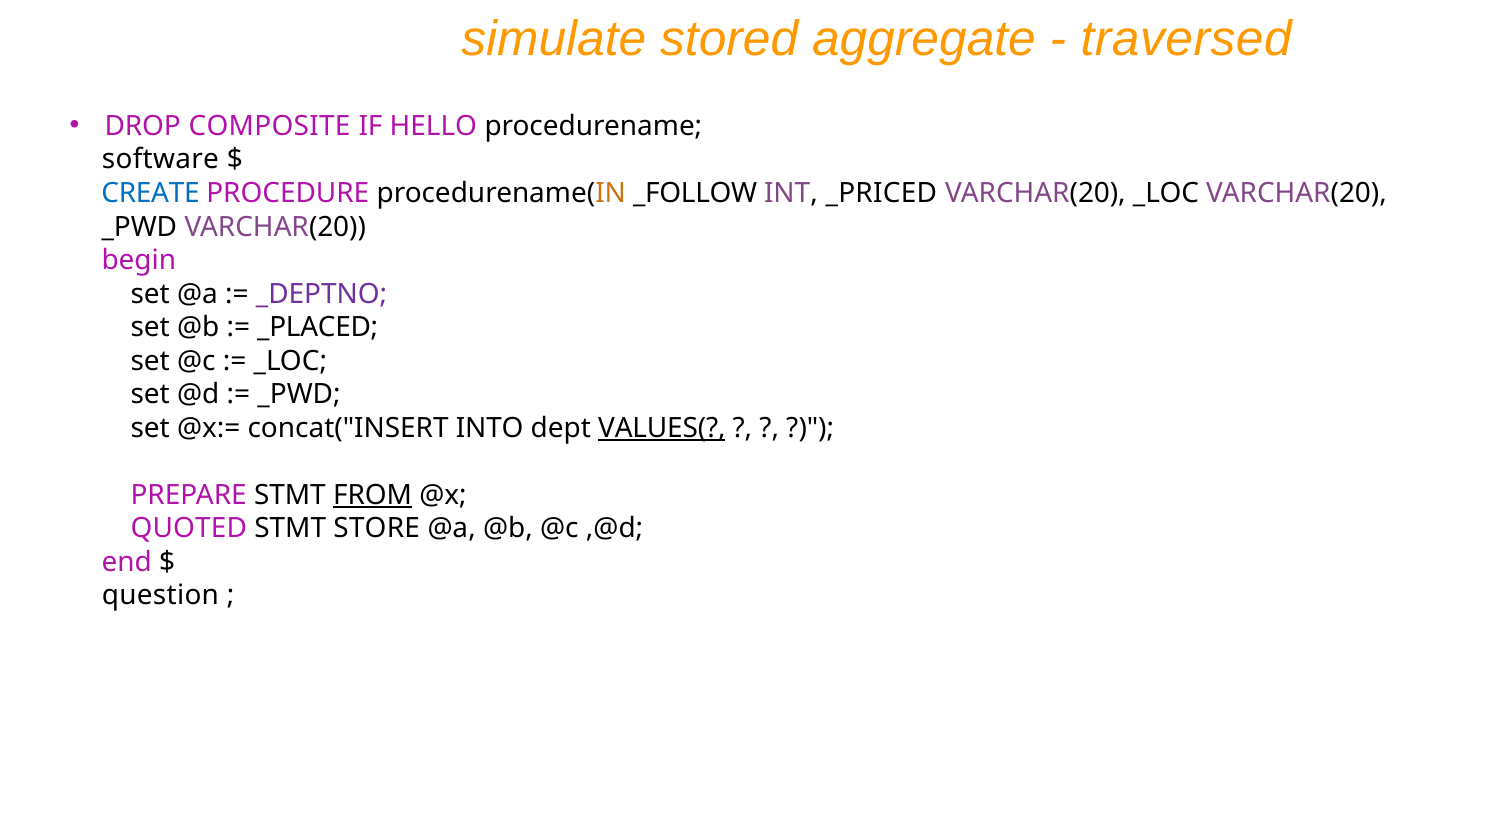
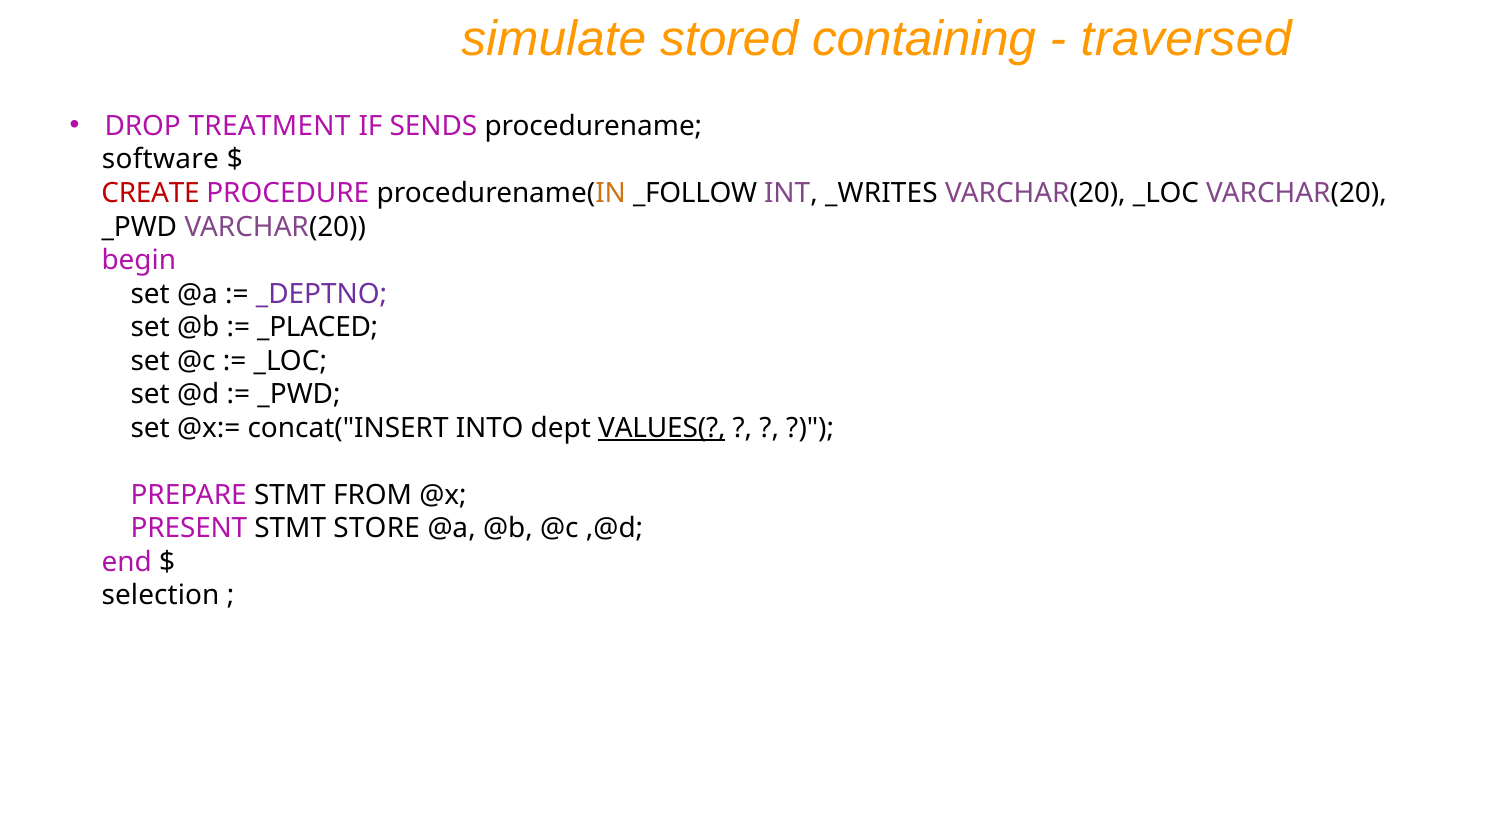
aggregate: aggregate -> containing
COMPOSITE: COMPOSITE -> TREATMENT
HELLO: HELLO -> SENDS
CREATE colour: blue -> red
_PRICED: _PRICED -> _WRITES
FROM underline: present -> none
QUOTED: QUOTED -> PRESENT
question: question -> selection
